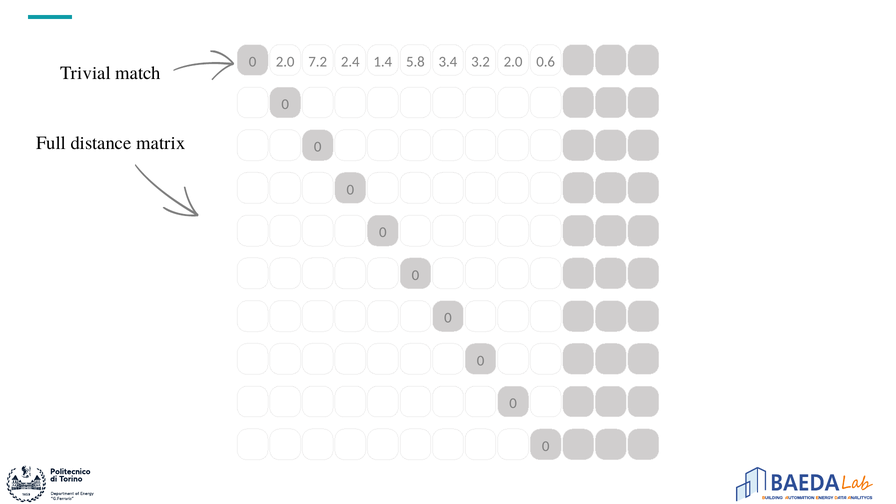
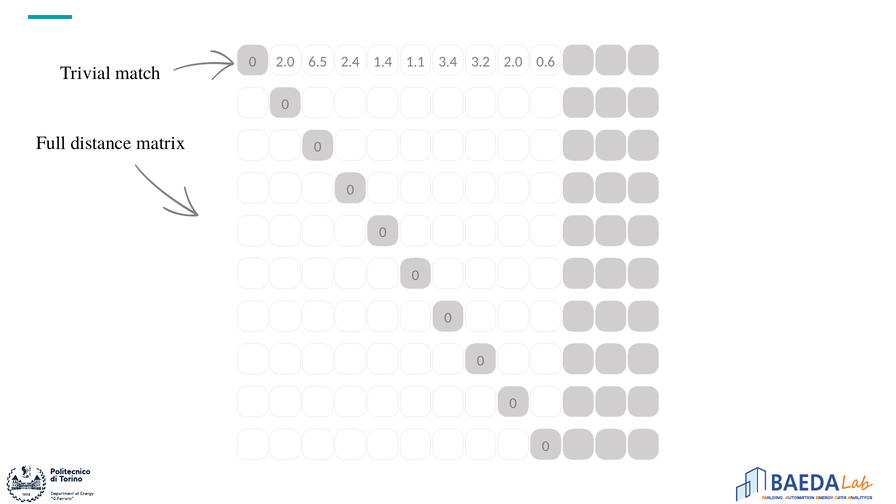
7.2: 7.2 -> 6.5
5.8: 5.8 -> 1.1
